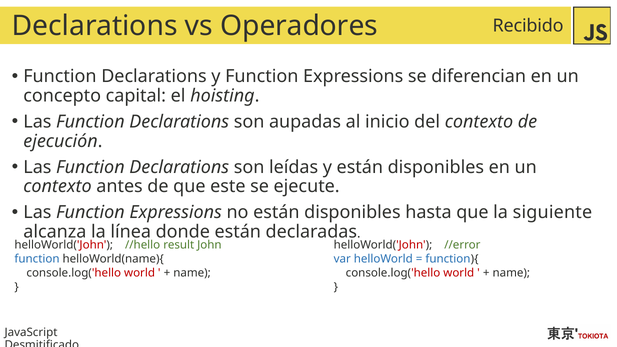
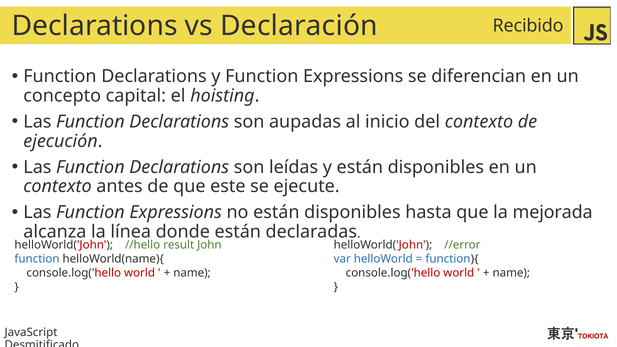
Operadores: Operadores -> Declaración
siguiente: siguiente -> mejorada
